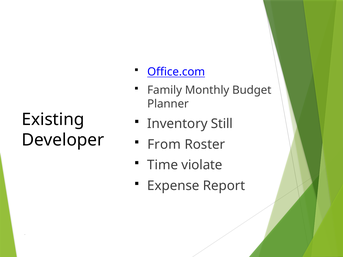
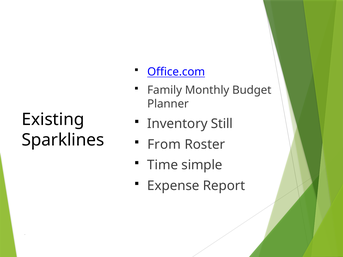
Developer: Developer -> Sparklines
violate: violate -> simple
